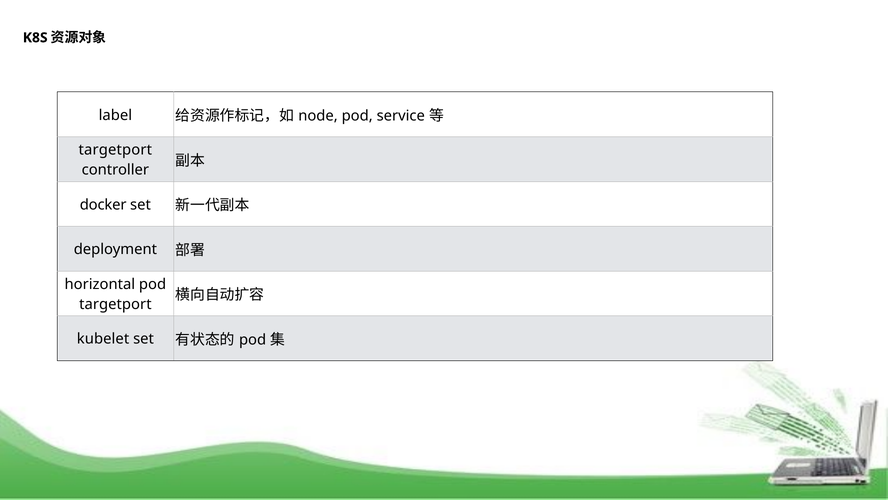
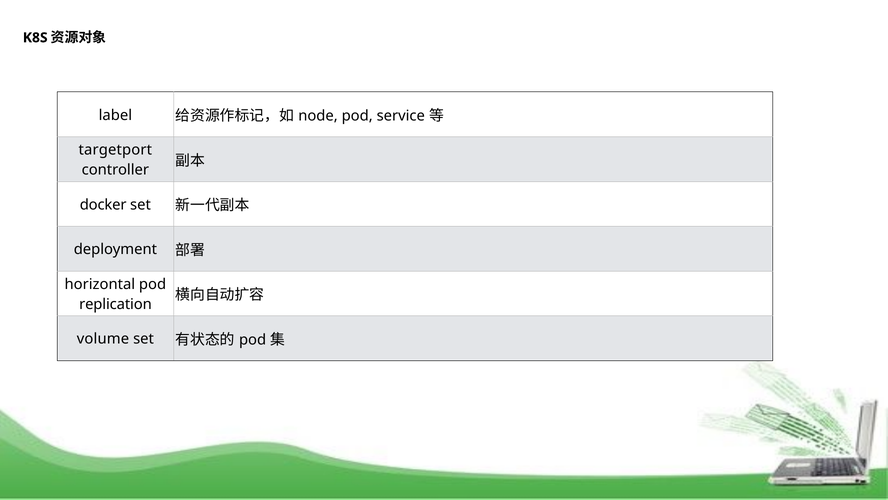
targetport at (115, 304): targetport -> replication
kubelet: kubelet -> volume
